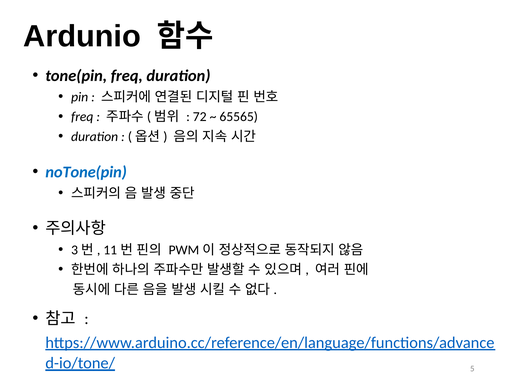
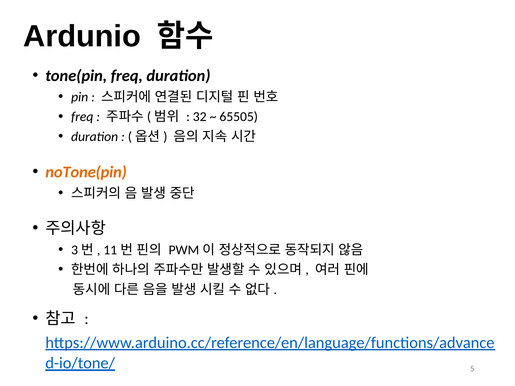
72: 72 -> 32
65565: 65565 -> 65505
noTone(pin colour: blue -> orange
